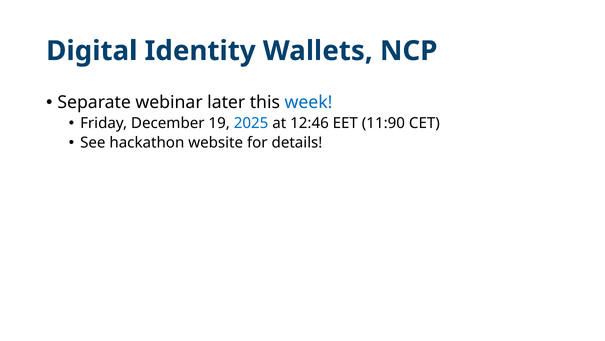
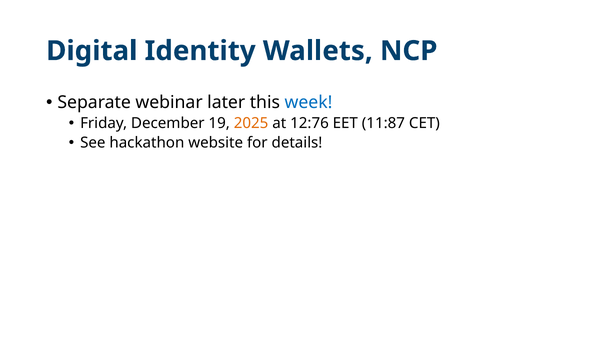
2025 colour: blue -> orange
12:46: 12:46 -> 12:76
11:90: 11:90 -> 11:87
